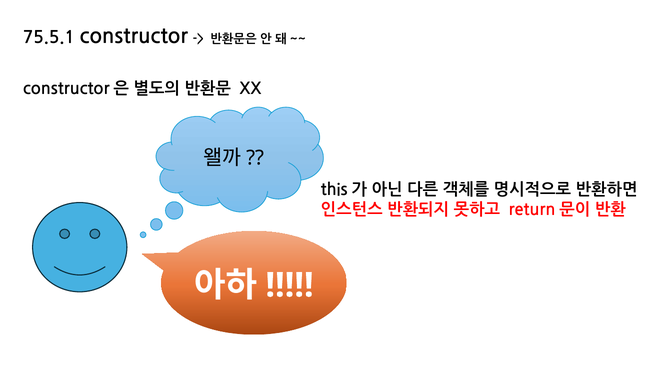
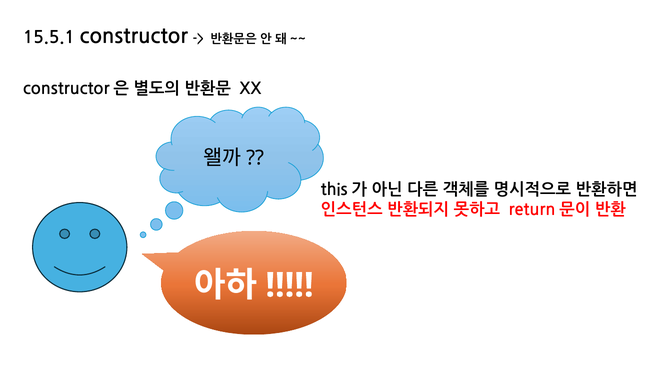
75.5.1: 75.5.1 -> 15.5.1
